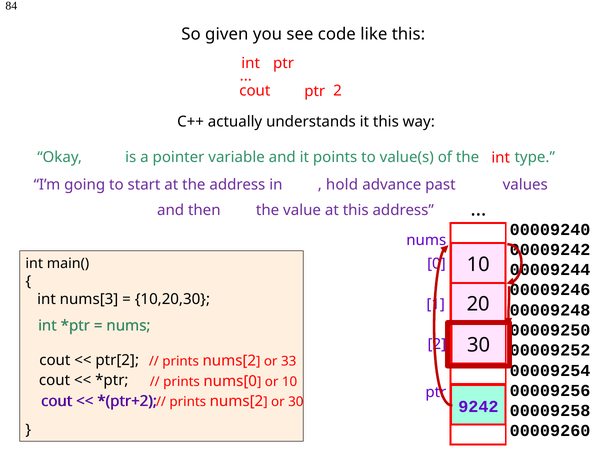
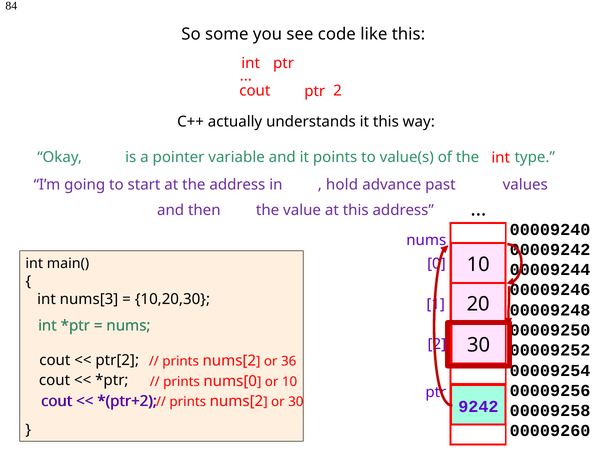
given: given -> some
33: 33 -> 36
